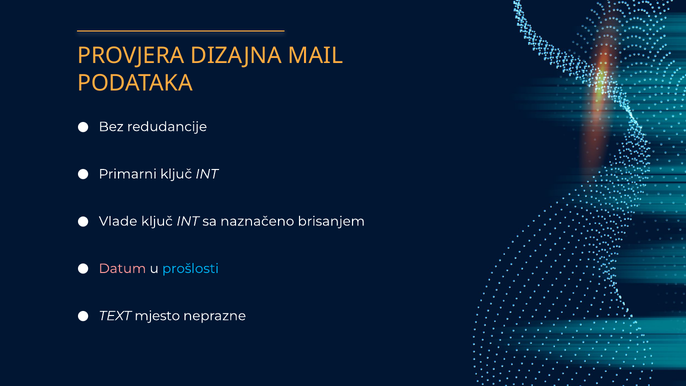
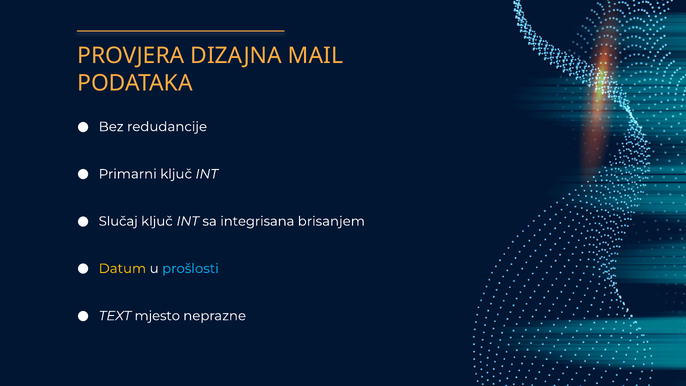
Vlade: Vlade -> Slučaj
naznačeno: naznačeno -> integrisana
Datum colour: pink -> yellow
